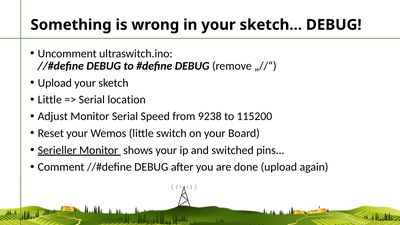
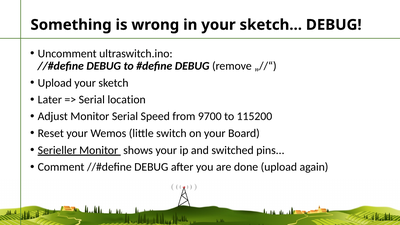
Little at (50, 100): Little -> Later
9238: 9238 -> 9700
